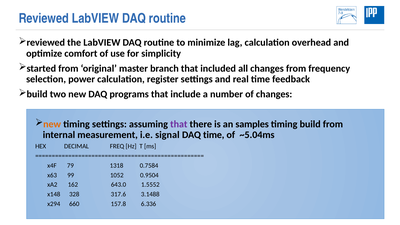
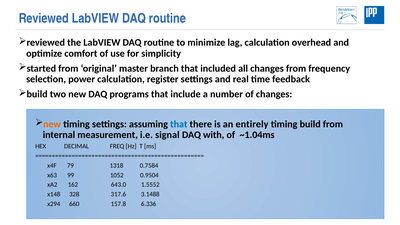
that at (179, 124) colour: purple -> blue
samples: samples -> entirely
DAQ time: time -> with
~5.04ms: ~5.04ms -> ~1.04ms
